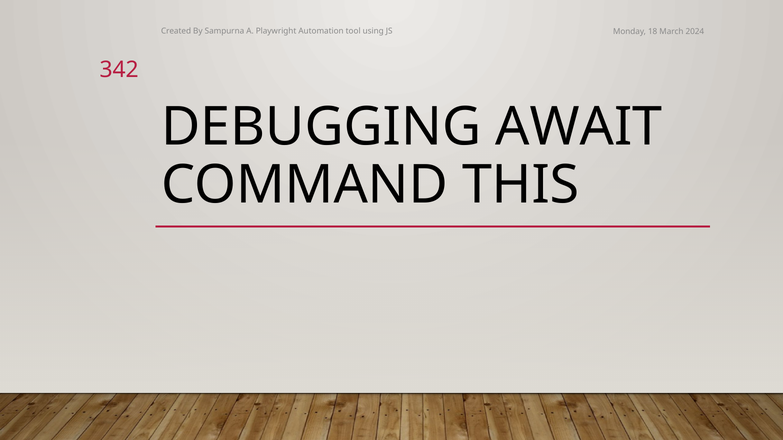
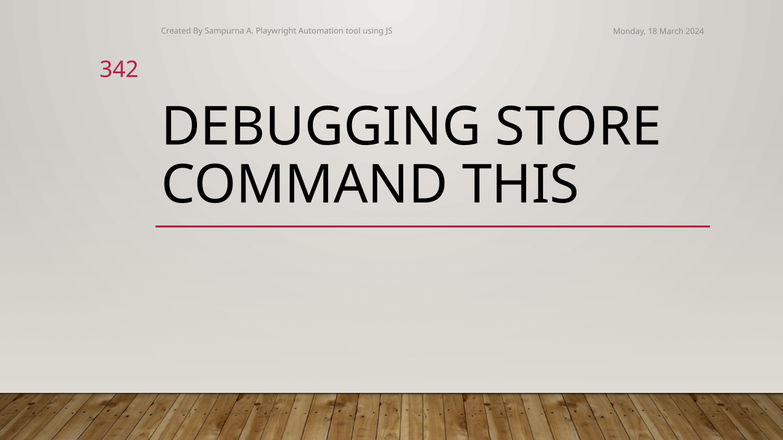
AWAIT: AWAIT -> STORE
